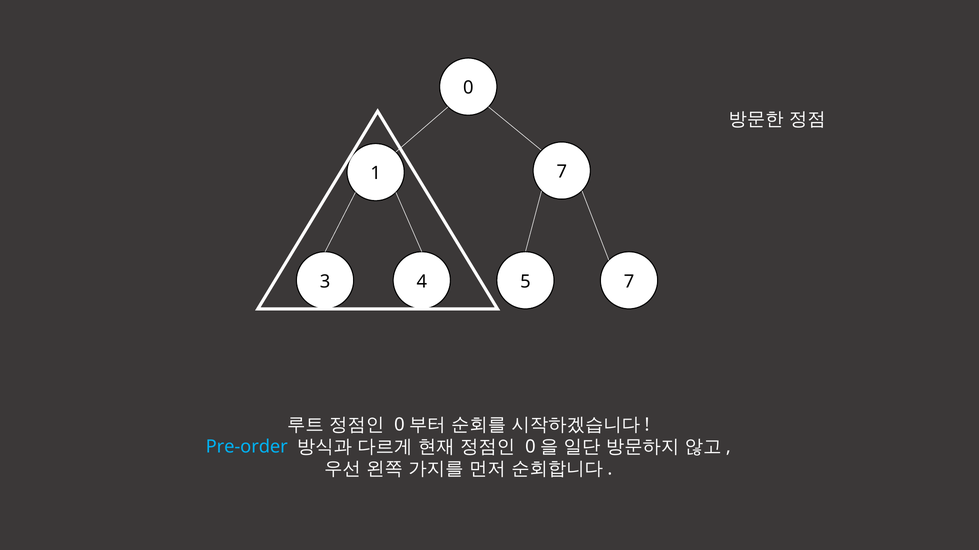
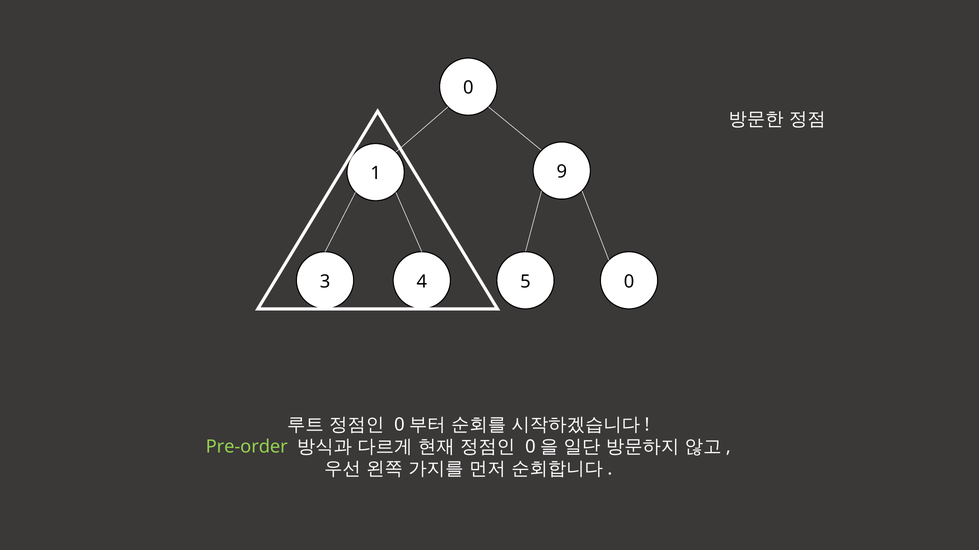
7 at (562, 172): 7 -> 9
7 at (629, 282): 7 -> 0
Pre-order colour: light blue -> light green
